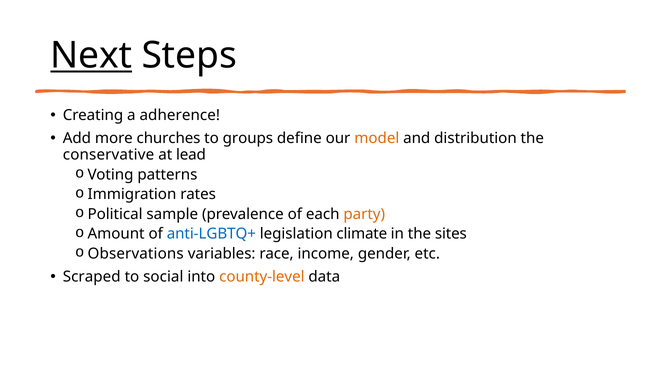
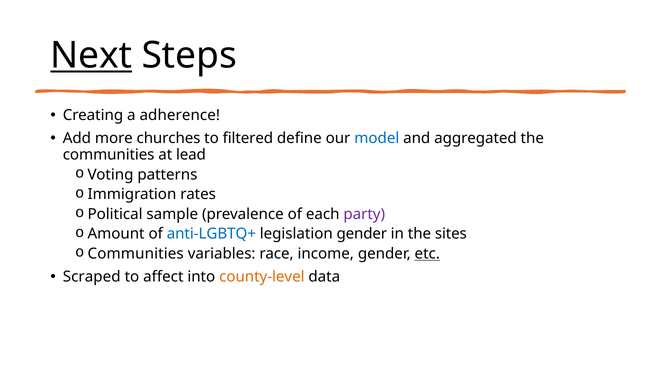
groups: groups -> filtered
model colour: orange -> blue
distribution: distribution -> aggregated
conservative at (109, 155): conservative -> communities
party colour: orange -> purple
legislation climate: climate -> gender
Observations at (136, 254): Observations -> Communities
etc underline: none -> present
social: social -> affect
